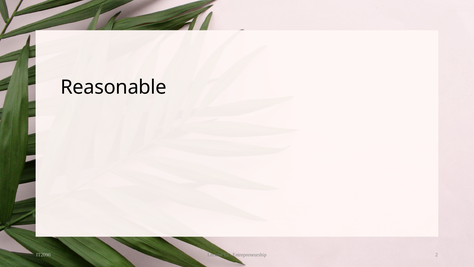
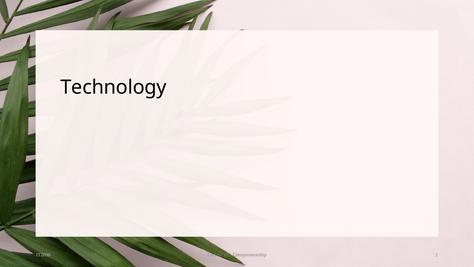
Reasonable: Reasonable -> Technology
